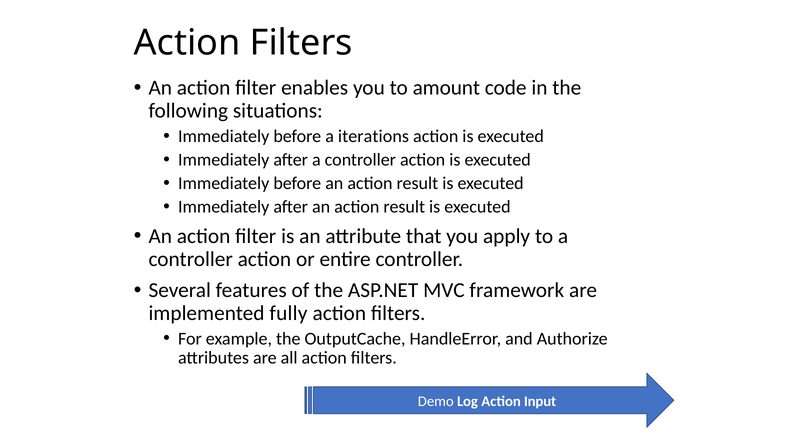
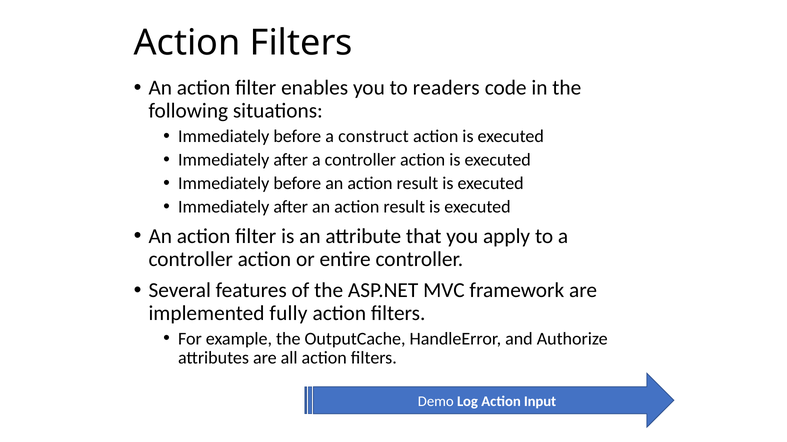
amount: amount -> readers
iterations: iterations -> construct
